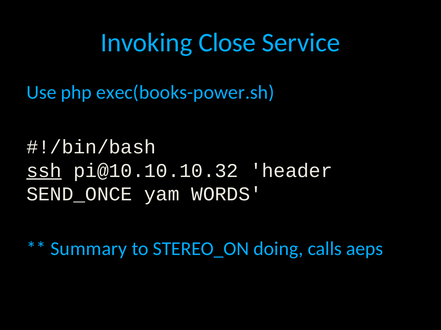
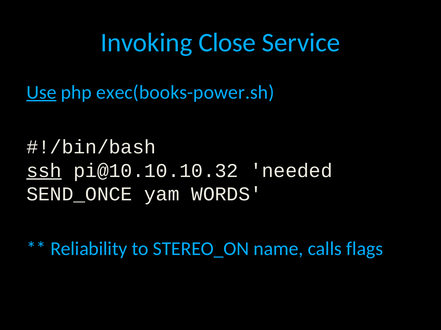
Use underline: none -> present
header: header -> needed
Summary: Summary -> Reliability
doing: doing -> name
aeps: aeps -> flags
